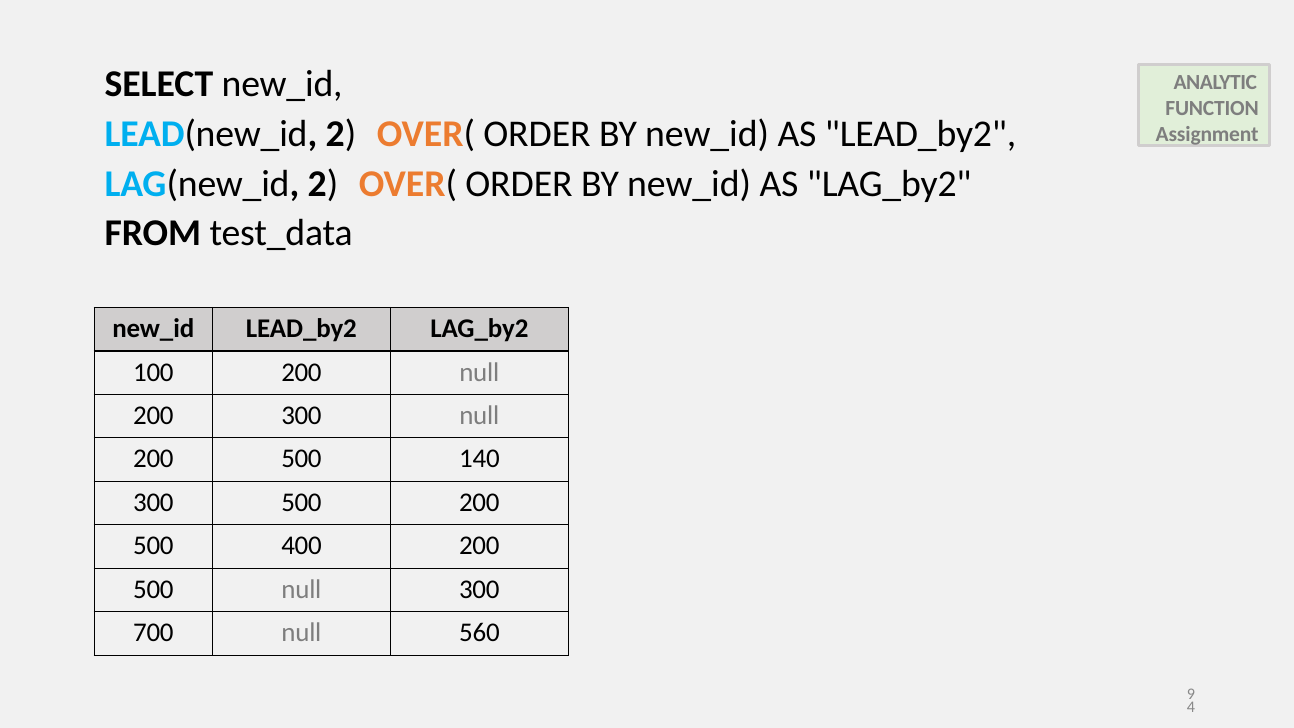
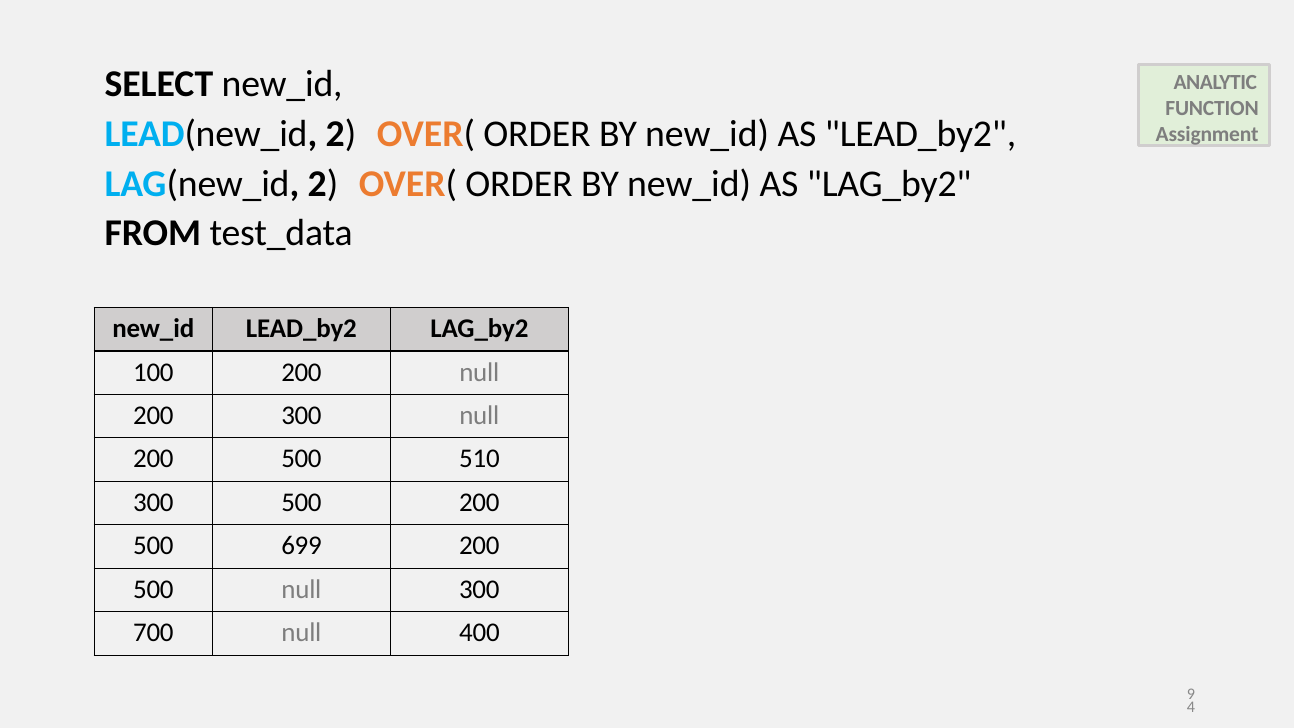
140: 140 -> 510
400: 400 -> 699
560: 560 -> 400
